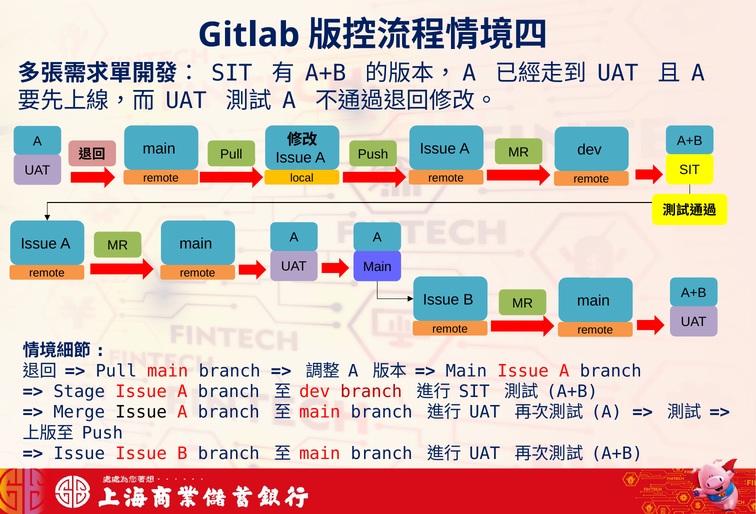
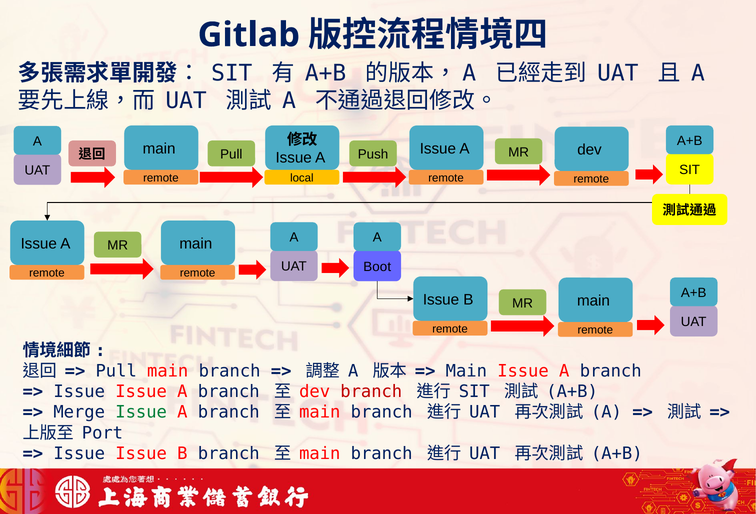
Main at (377, 267): Main -> Boot
Stage at (79, 392): Stage -> Issue
Issue at (141, 413) colour: black -> green
Push at (102, 433): Push -> Port
